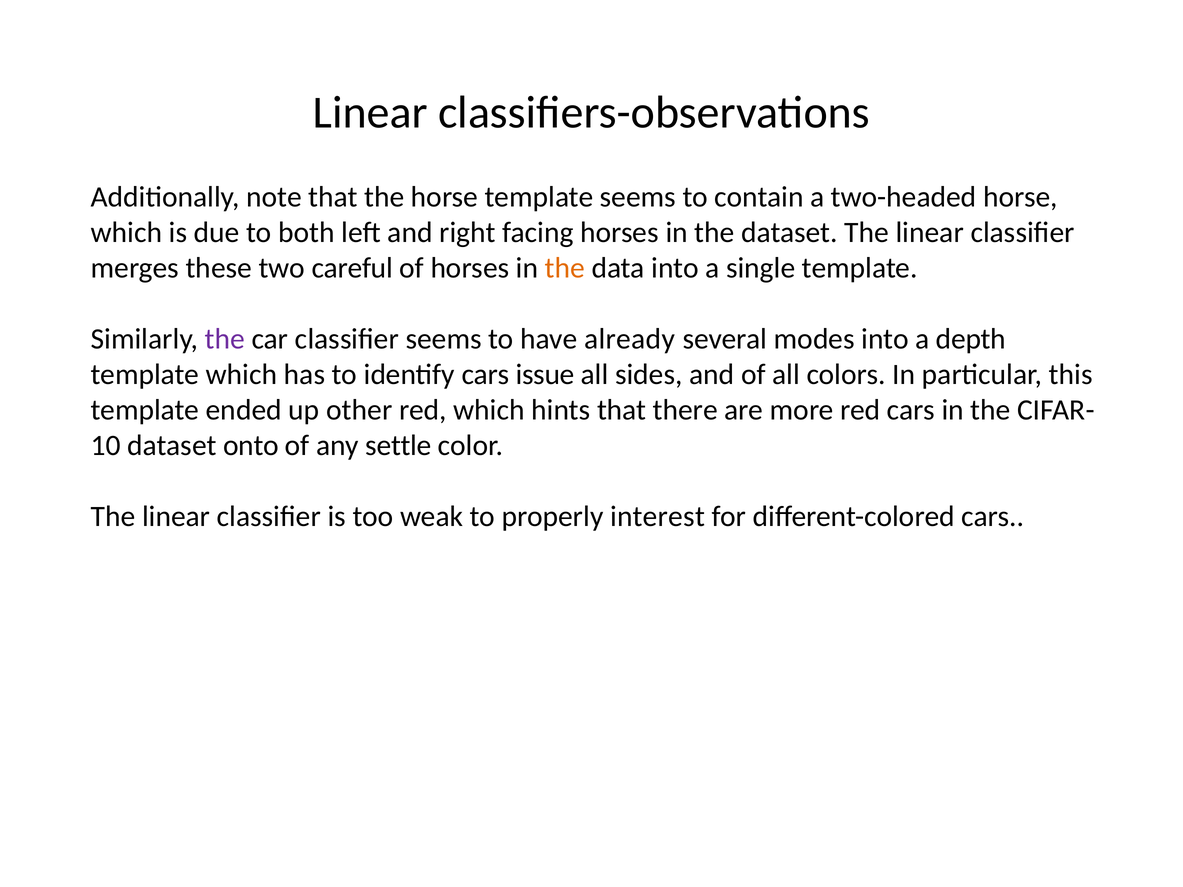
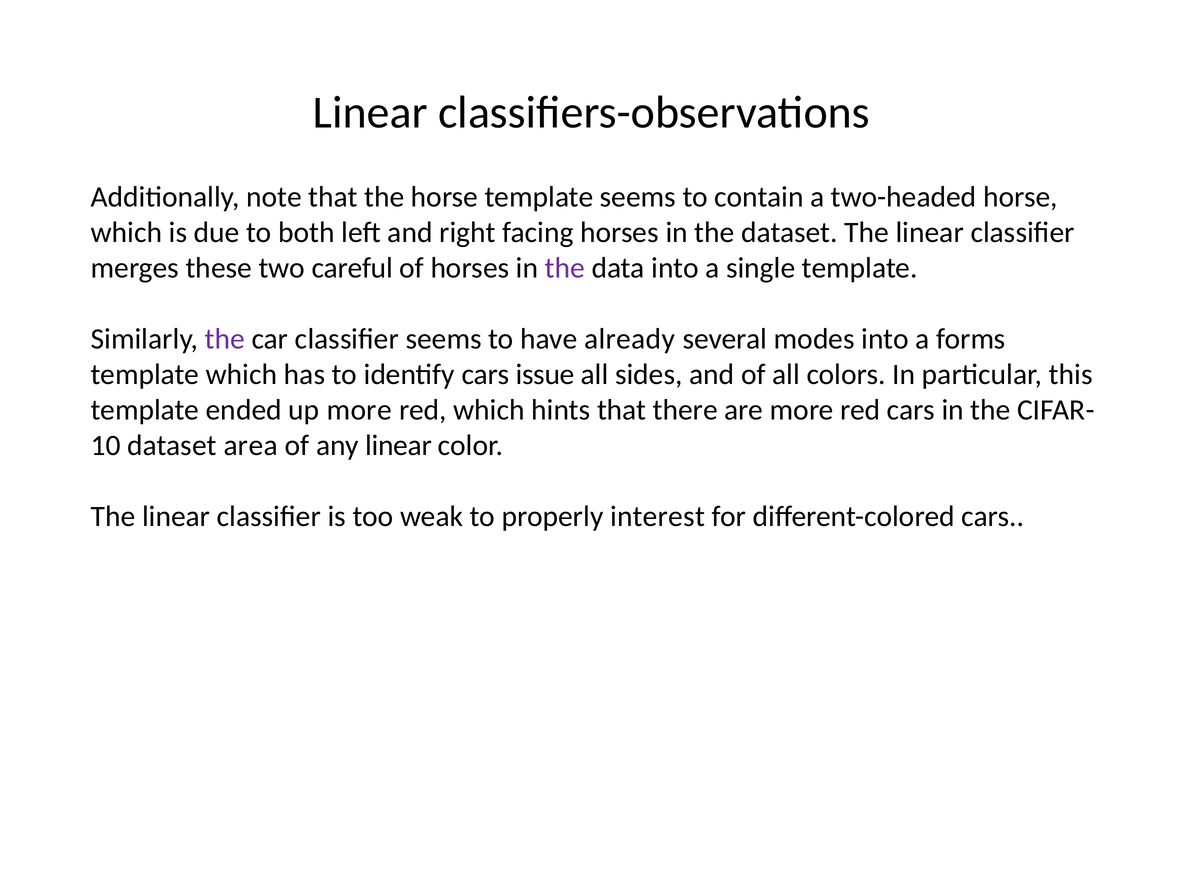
the at (565, 268) colour: orange -> purple
depth: depth -> forms
up other: other -> more
onto: onto -> area
any settle: settle -> linear
